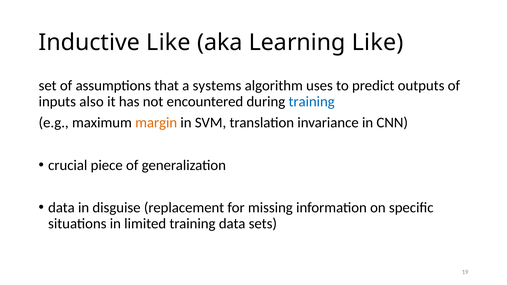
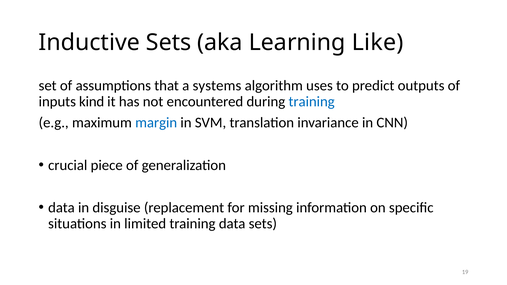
Inductive Like: Like -> Sets
also: also -> kind
margin colour: orange -> blue
